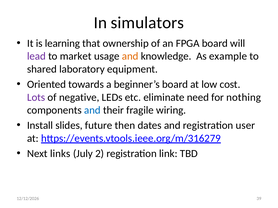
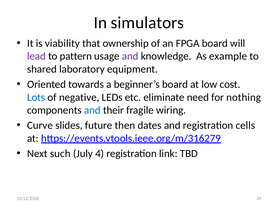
learning: learning -> viability
market: market -> pattern
and at (130, 56) colour: orange -> purple
Lots colour: purple -> blue
Install: Install -> Curve
user: user -> cells
links: links -> such
2: 2 -> 4
